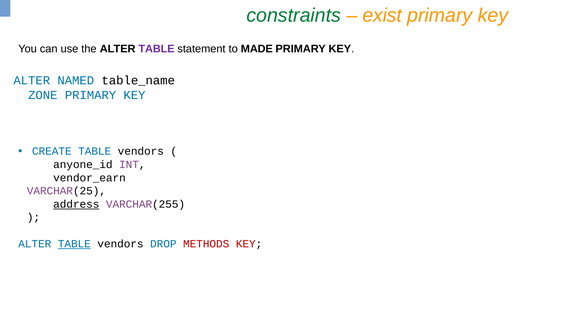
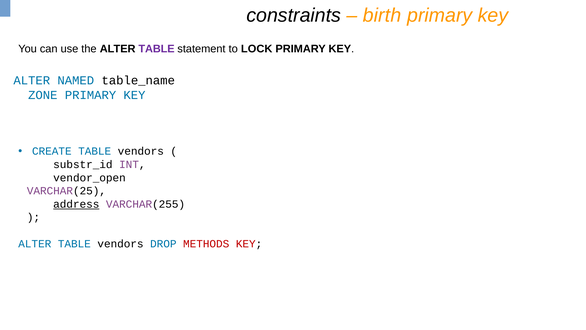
constraints colour: green -> black
exist: exist -> birth
MADE: MADE -> LOCK
anyone_id: anyone_id -> substr_id
vendor_earn: vendor_earn -> vendor_open
TABLE at (74, 244) underline: present -> none
